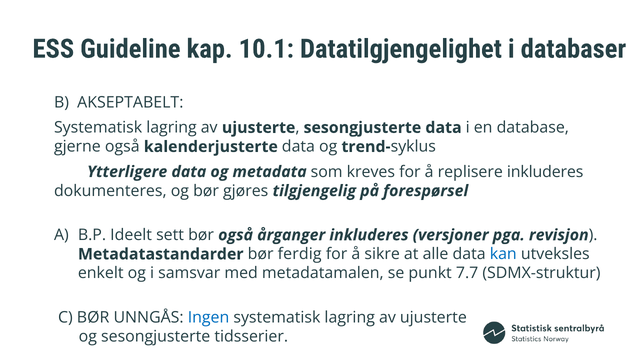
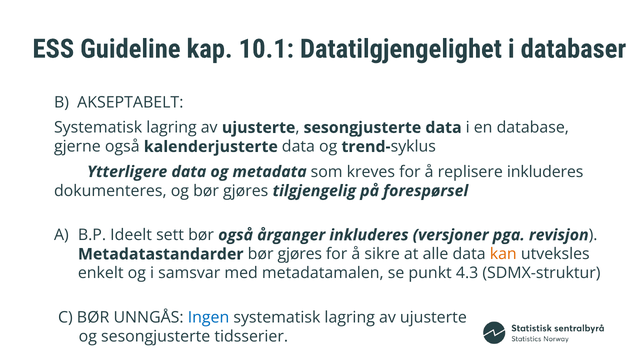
Metadatastandarder bør ferdig: ferdig -> gjøres
kan colour: blue -> orange
7.7: 7.7 -> 4.3
